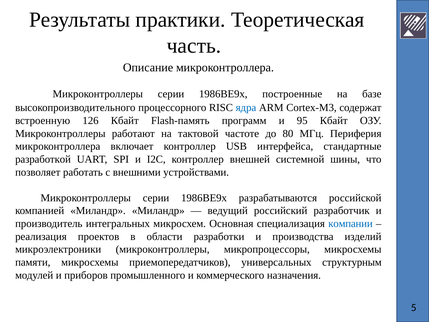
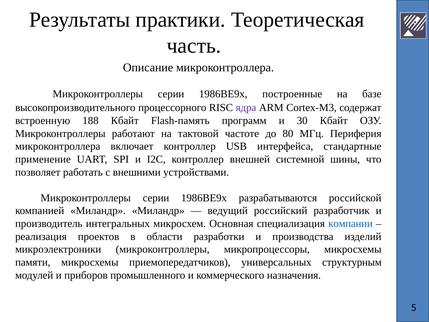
ядра colour: blue -> purple
126: 126 -> 188
95: 95 -> 30
разработкой: разработкой -> применение
